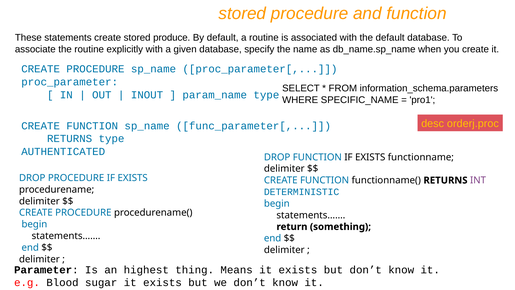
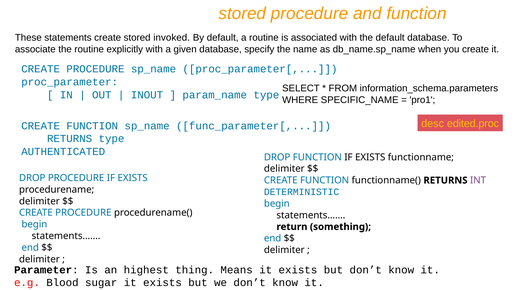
produce: produce -> invoked
orderj.proc: orderj.proc -> edited.proc
